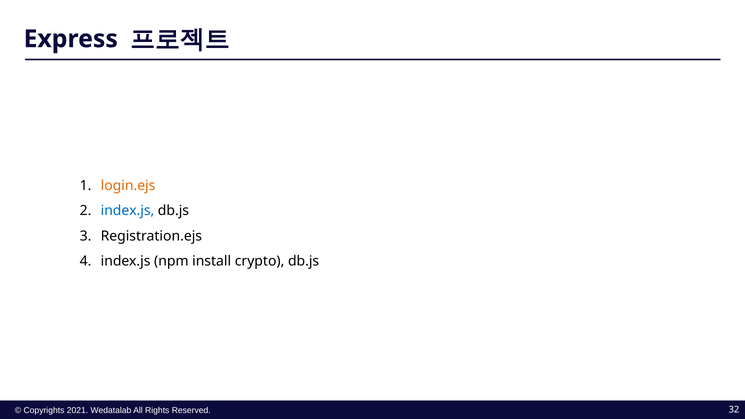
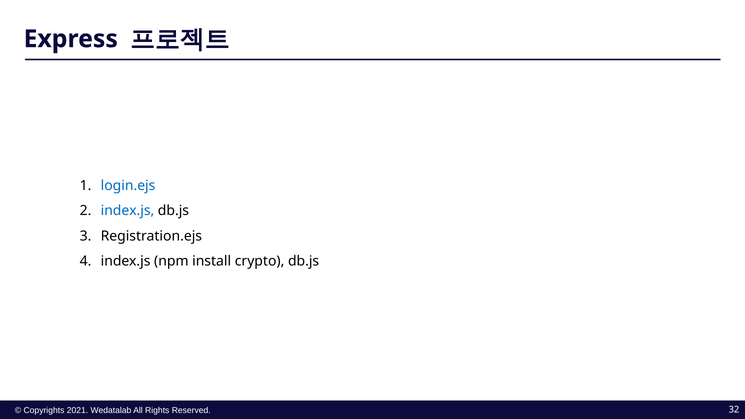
login.ejs colour: orange -> blue
